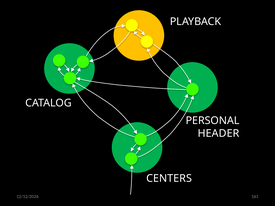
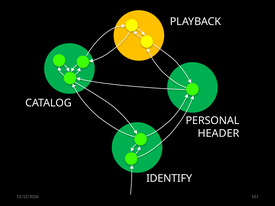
CENTERS: CENTERS -> IDENTIFY
